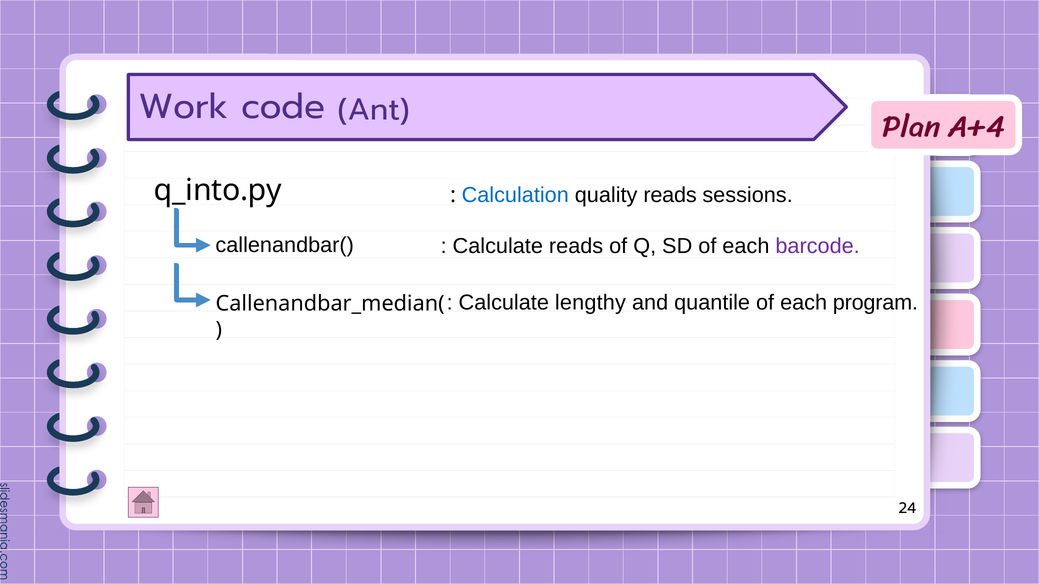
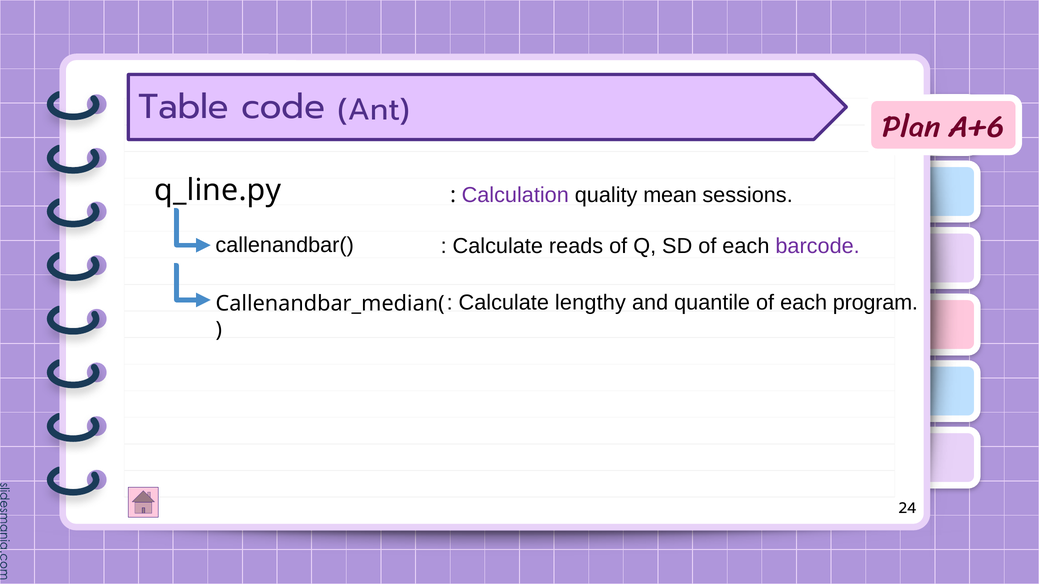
Work: Work -> Table
A+4: A+4 -> A+6
q_into.py: q_into.py -> q_line.py
Calculation colour: blue -> purple
quality reads: reads -> mean
